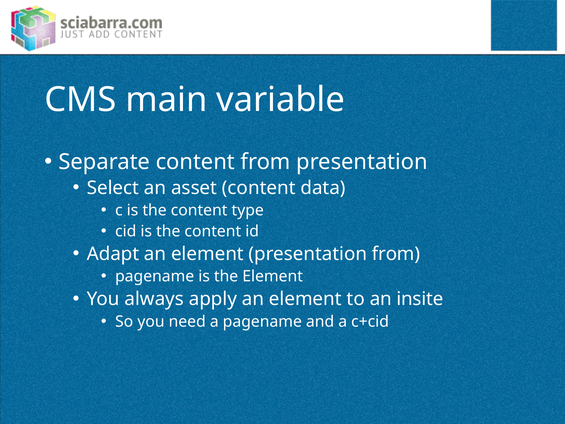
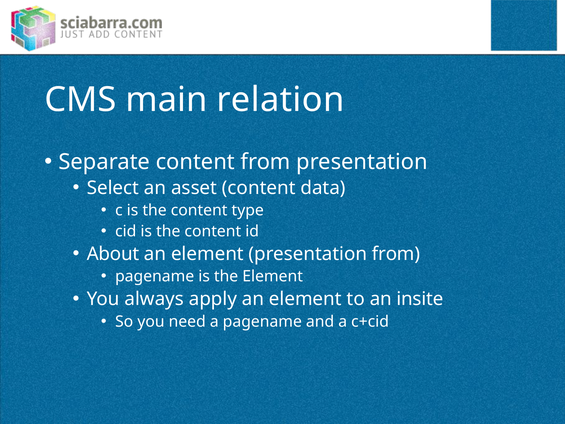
variable: variable -> relation
Adapt: Adapt -> About
